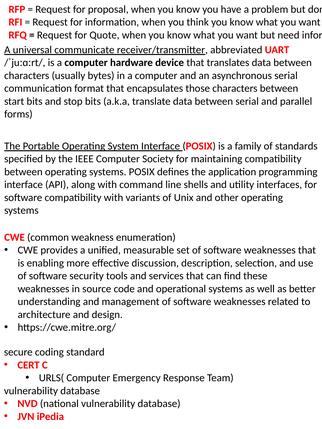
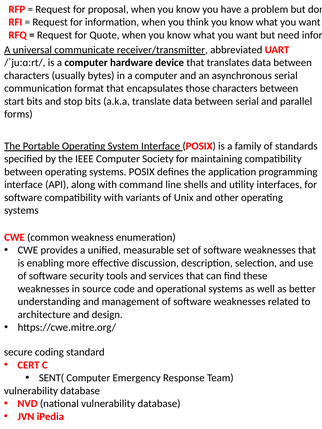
URLS(: URLS( -> SENT(
